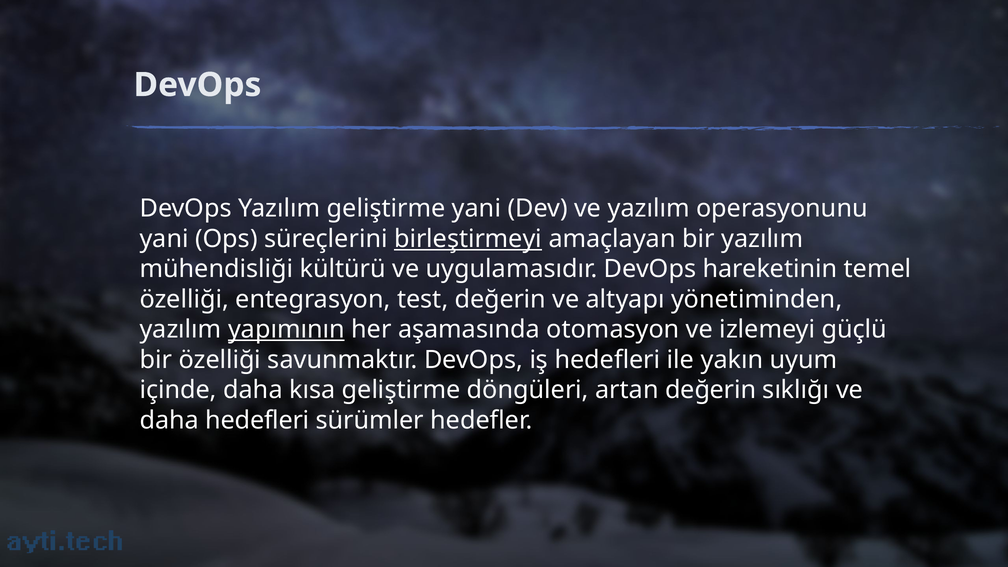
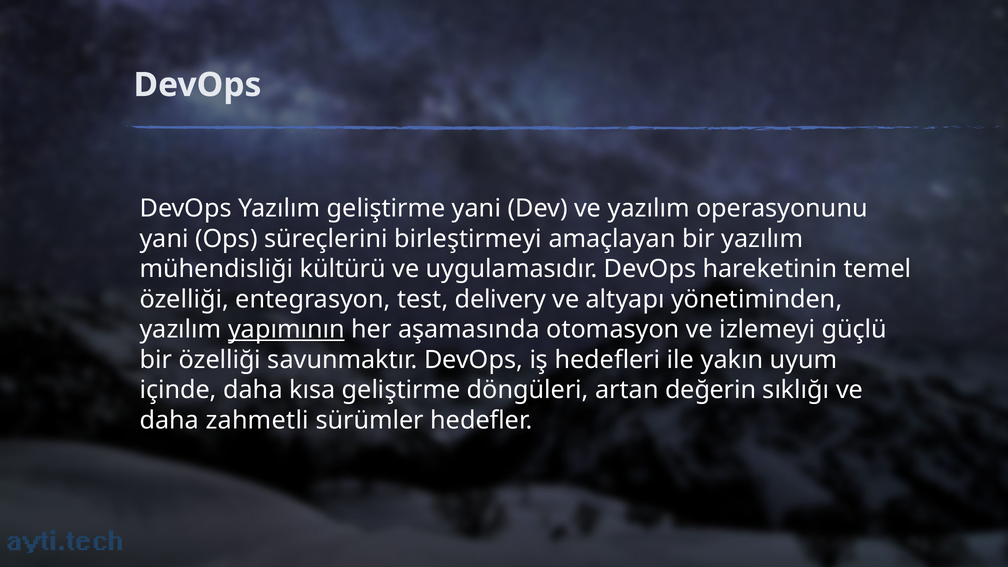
birleştirmeyi underline: present -> none
test değerin: değerin -> delivery
daha hedefleri: hedefleri -> zahmetli
